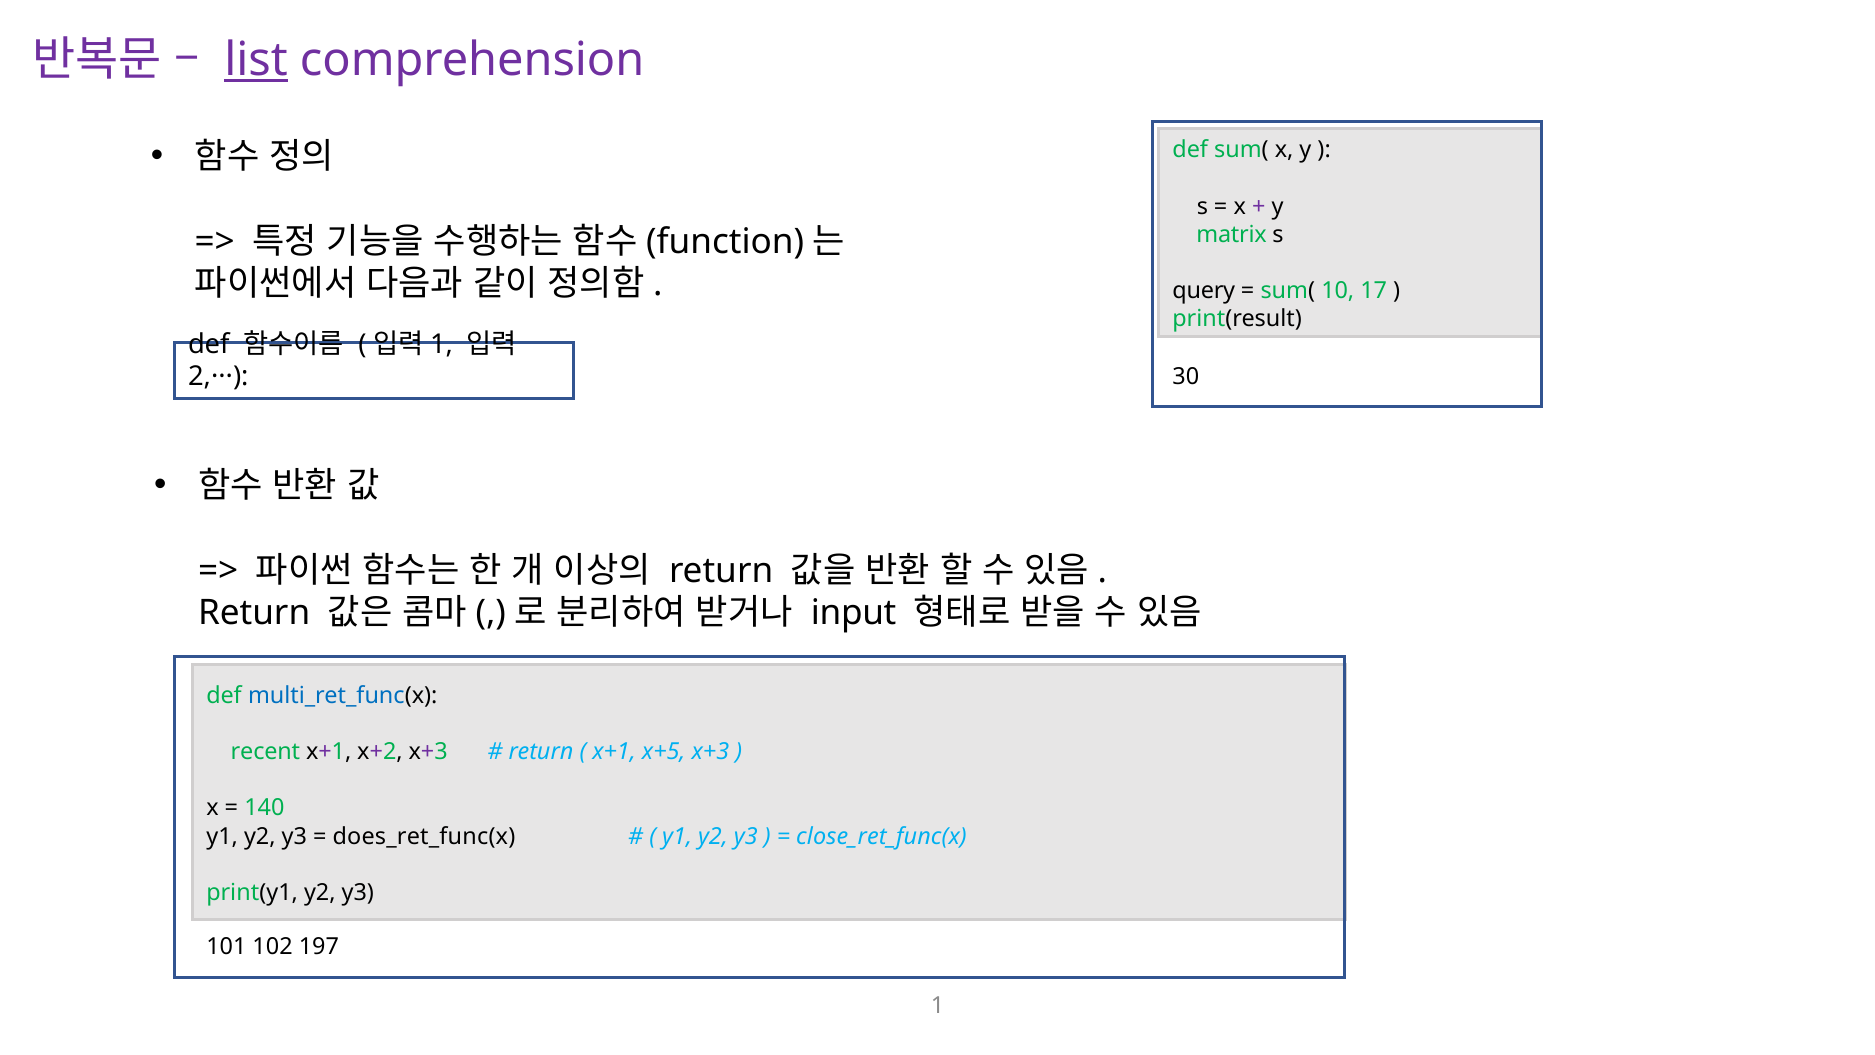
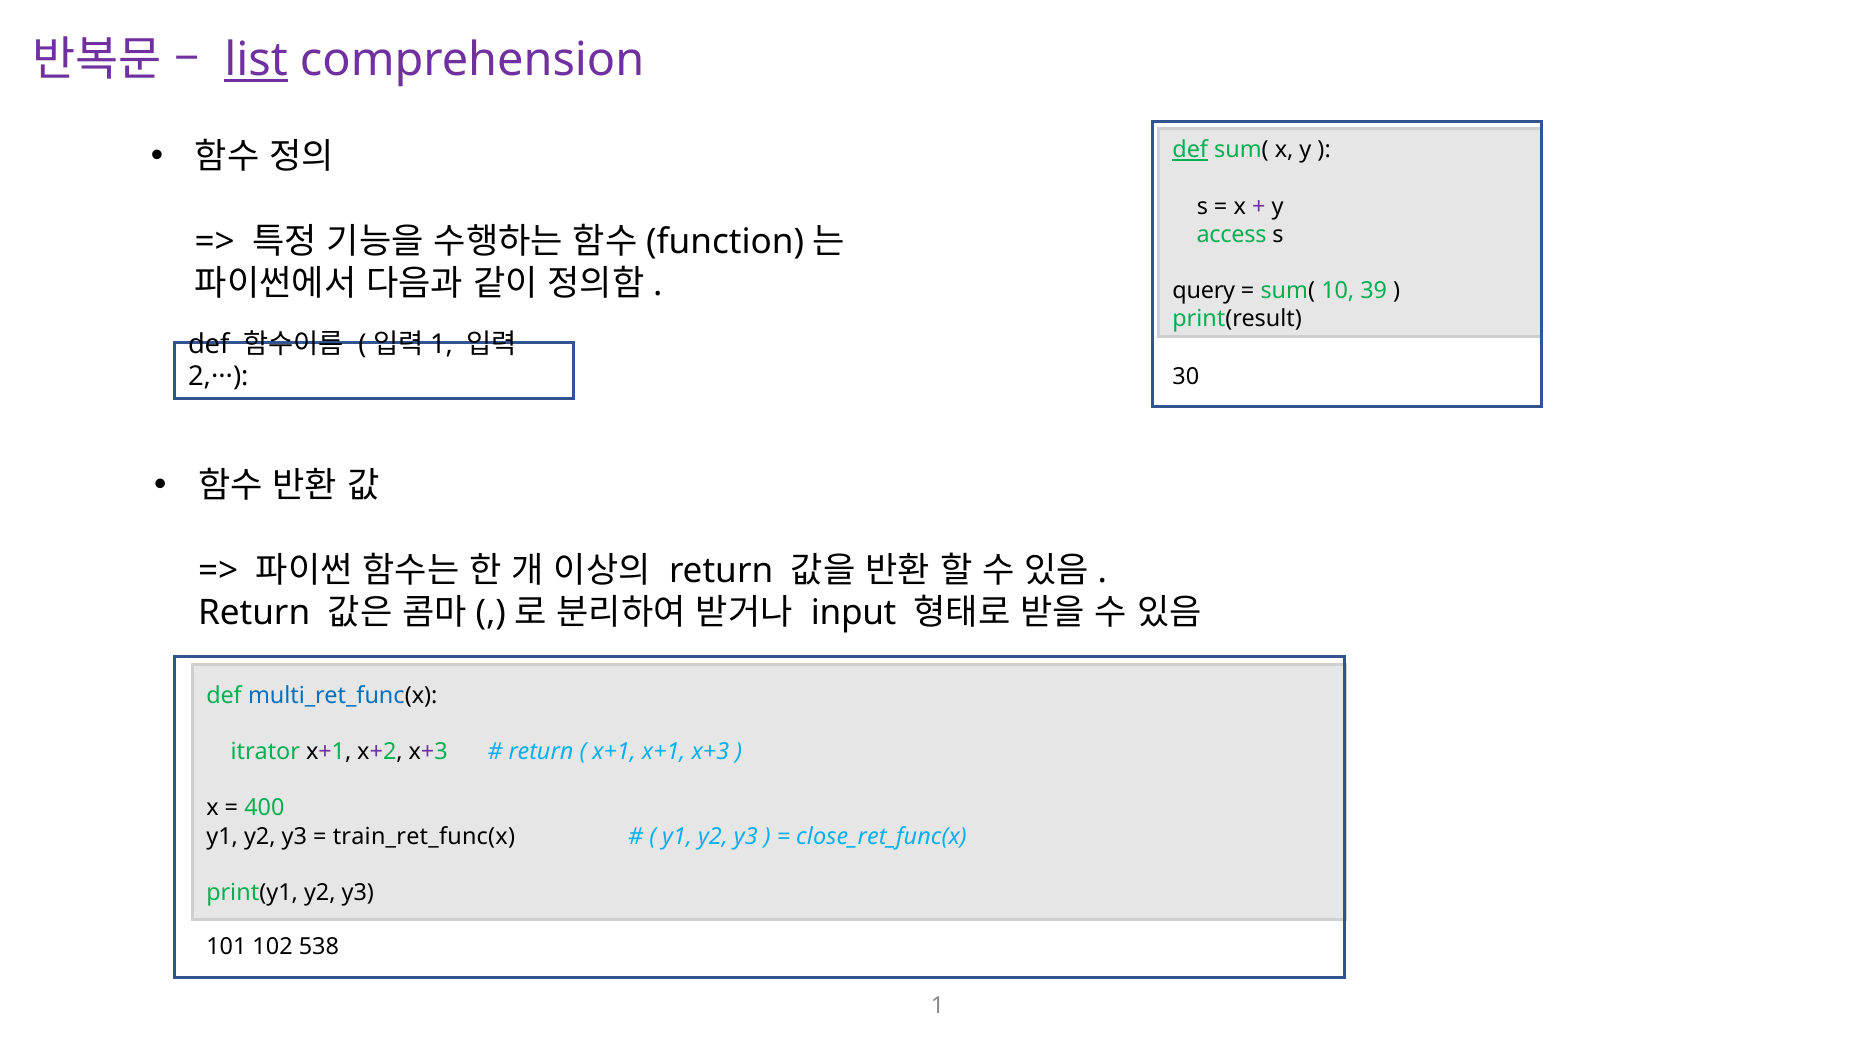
def at (1190, 150) underline: none -> present
matrix: matrix -> access
17: 17 -> 39
recent: recent -> itrator
x+1 x+5: x+5 -> x+1
140: 140 -> 400
does_ret_func(x: does_ret_func(x -> train_ret_func(x
197: 197 -> 538
